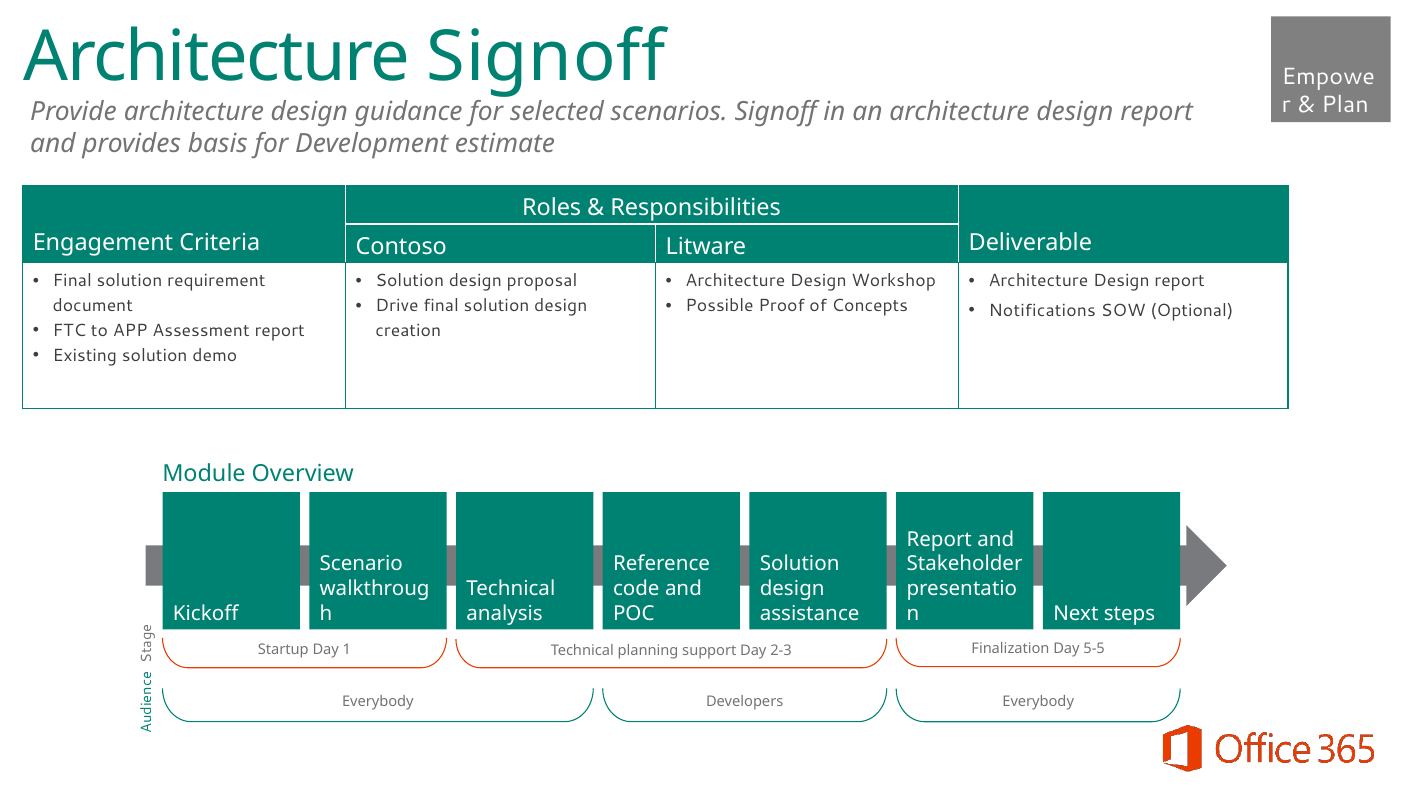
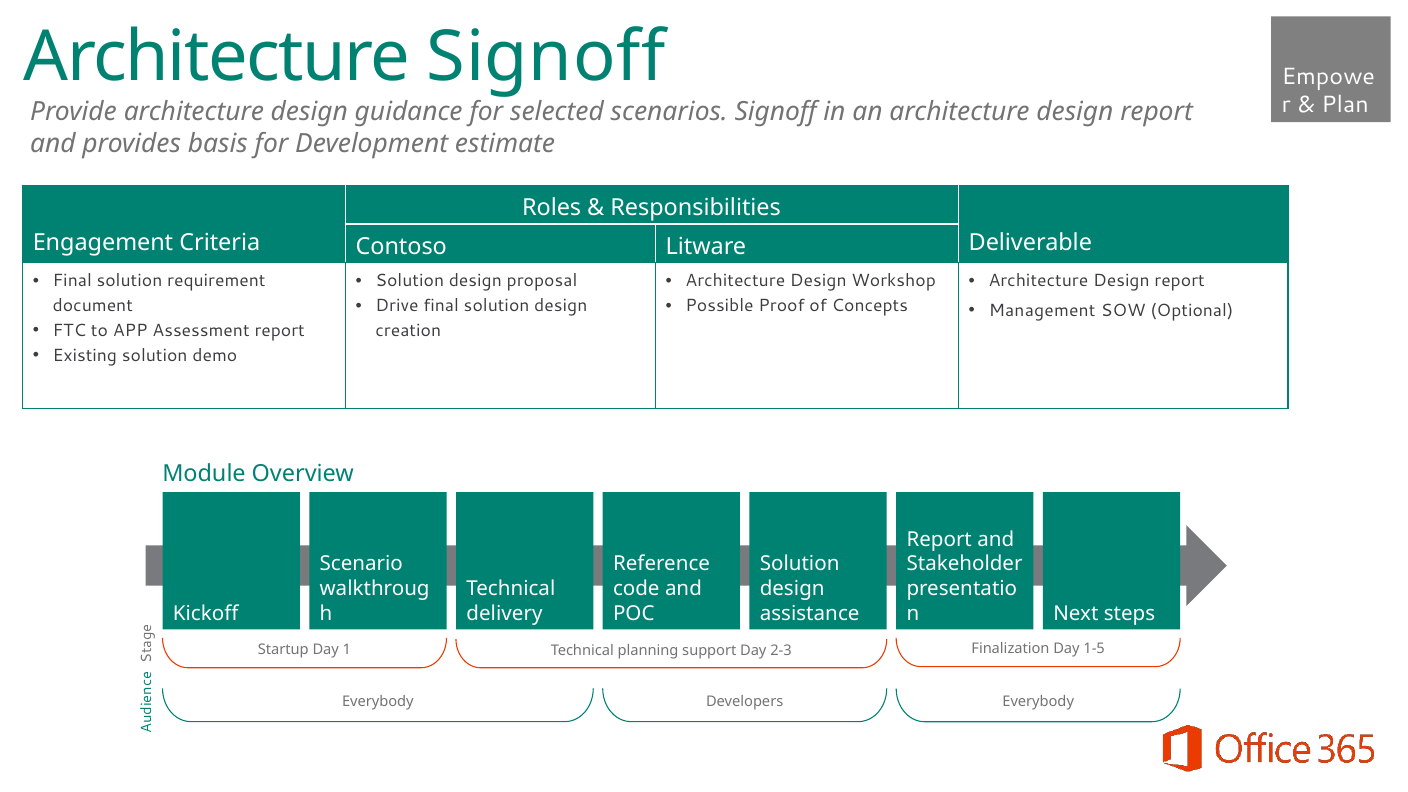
Notifications: Notifications -> Management
analysis: analysis -> delivery
5-5: 5-5 -> 1-5
